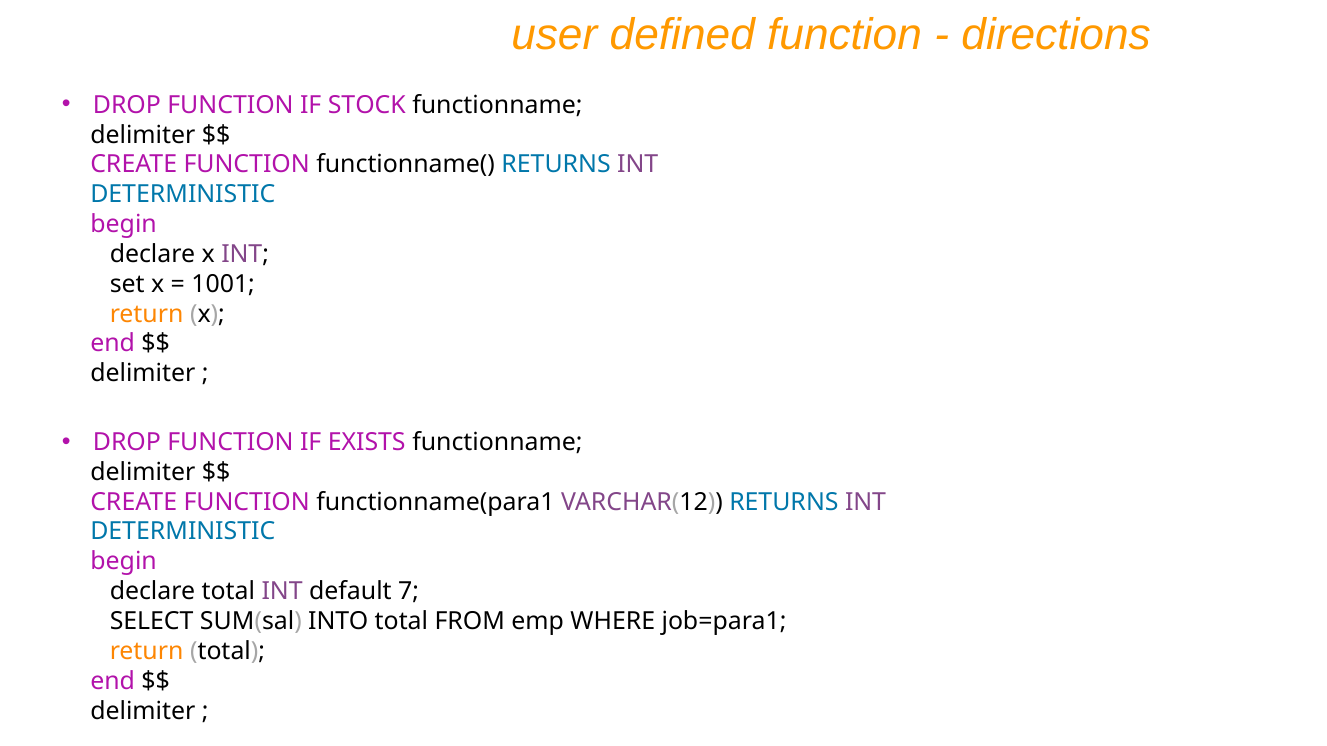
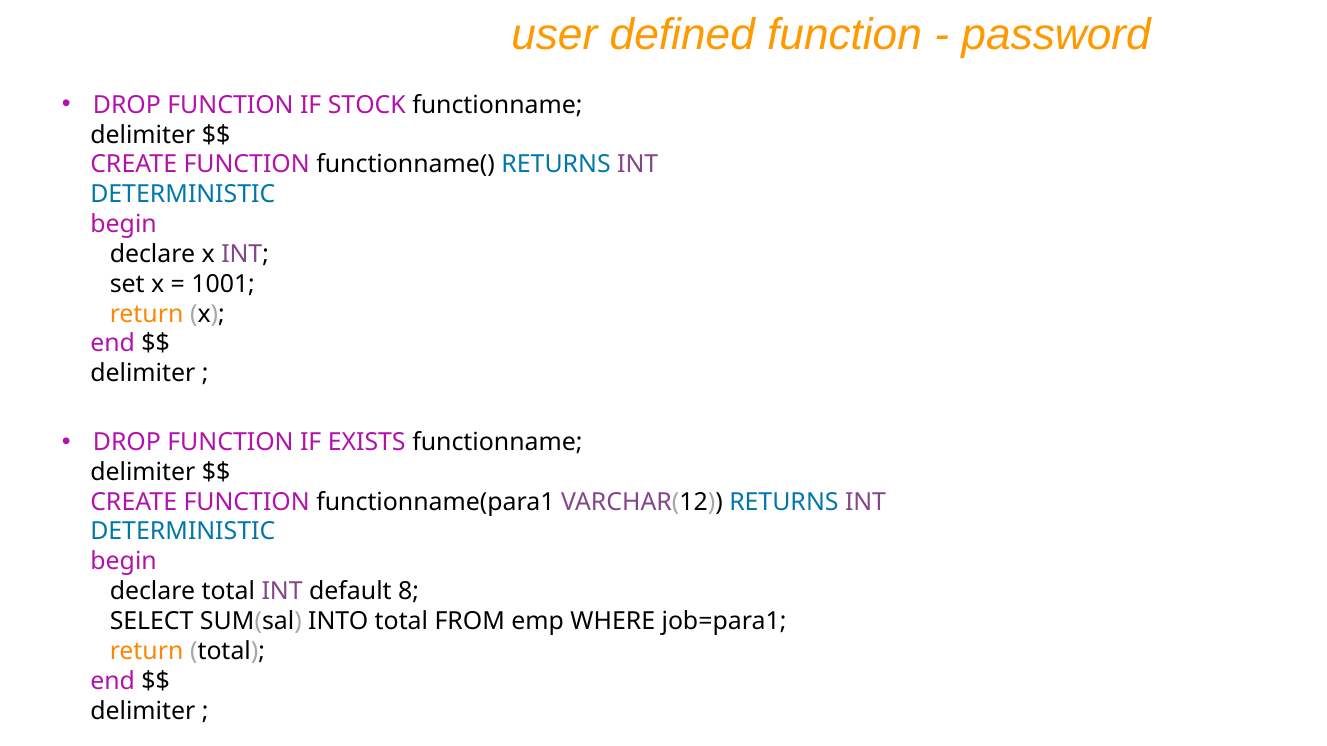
directions: directions -> password
7: 7 -> 8
